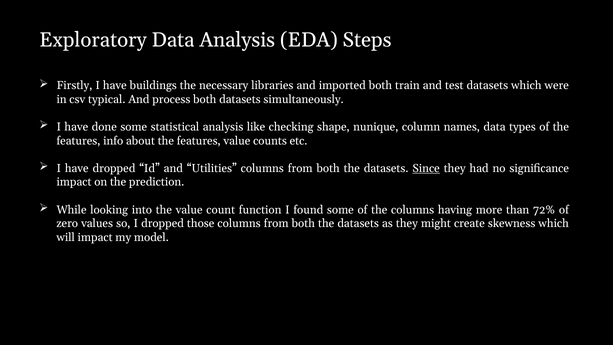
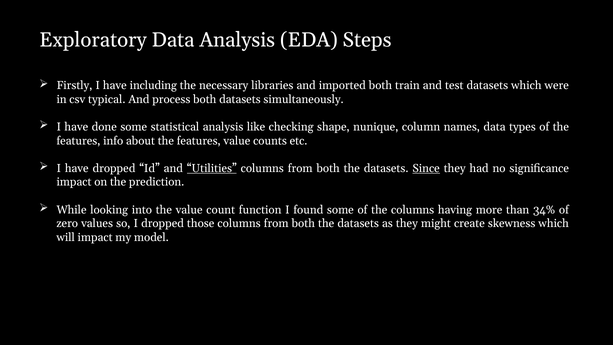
buildings: buildings -> including
Utilities underline: none -> present
72%: 72% -> 34%
